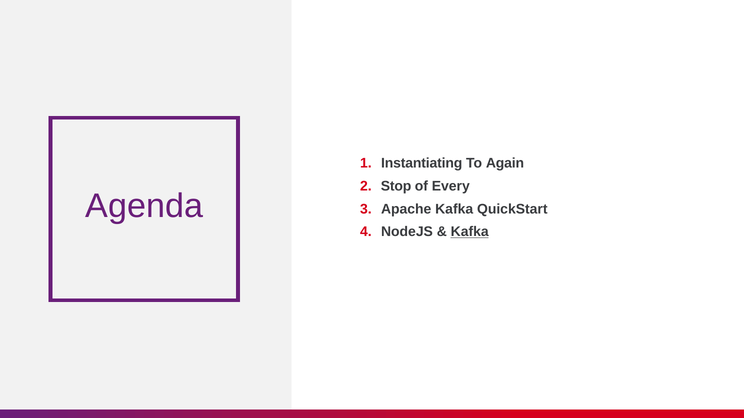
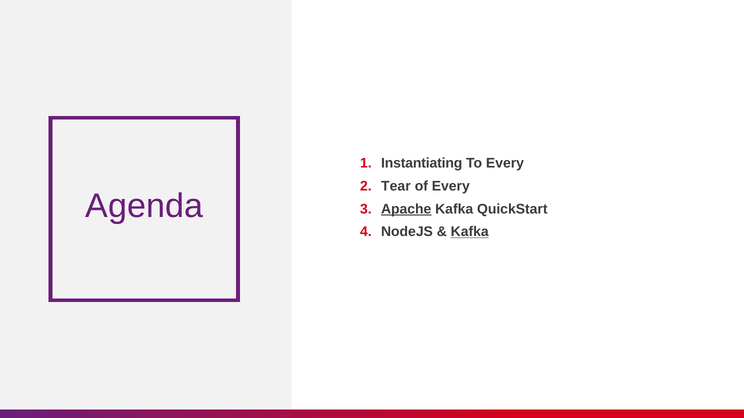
To Again: Again -> Every
Stop: Stop -> Tear
Apache underline: none -> present
